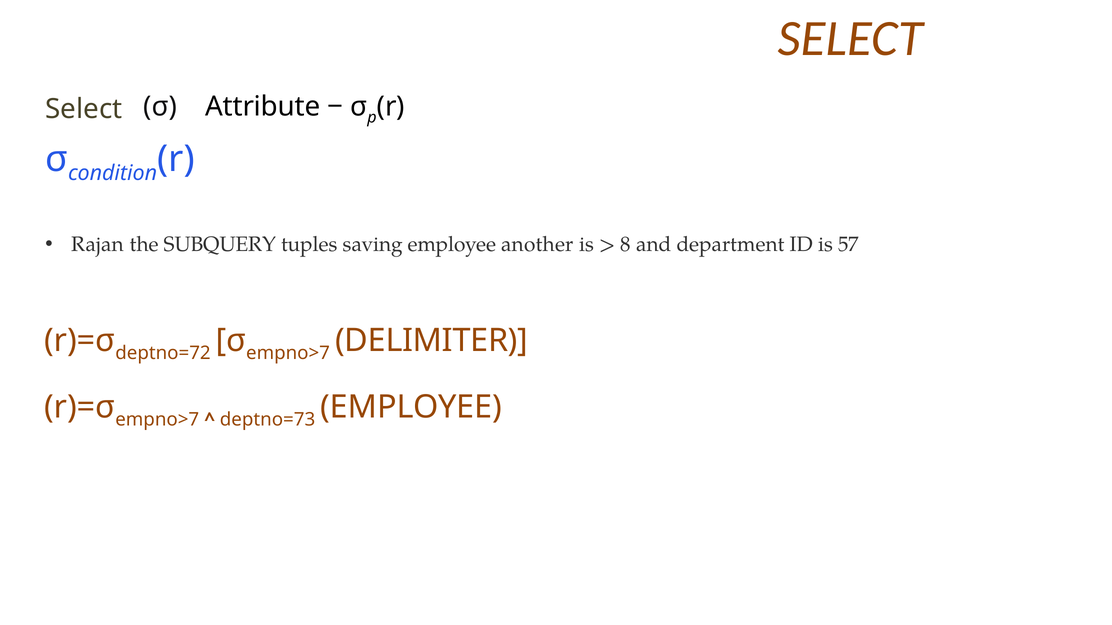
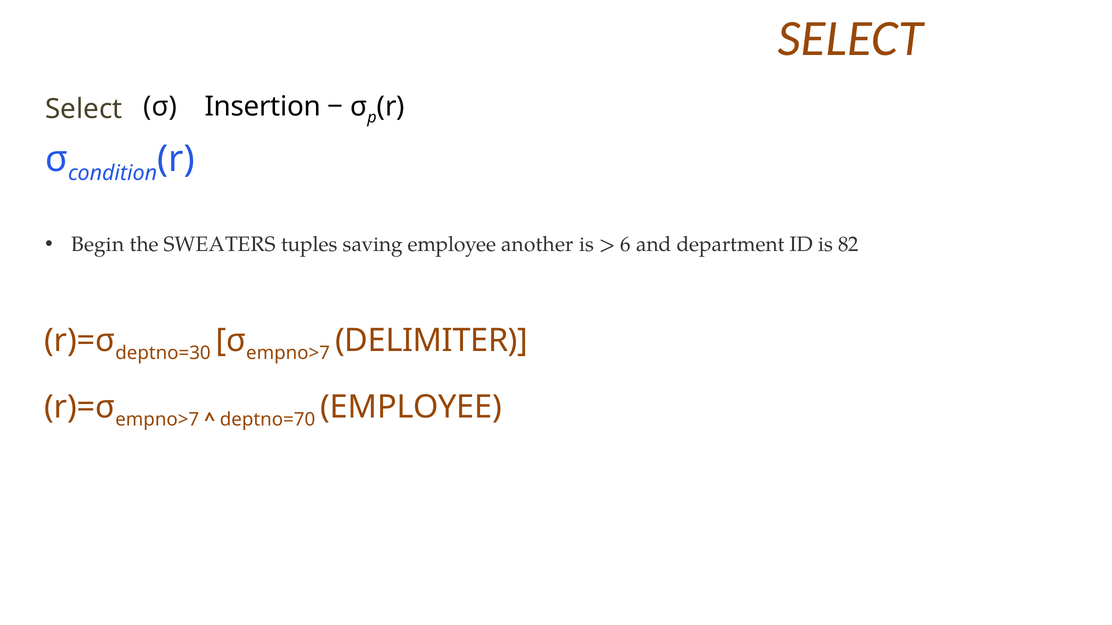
Attribute: Attribute -> Insertion
Rajan: Rajan -> Begin
SUBQUERY: SUBQUERY -> SWEATERS
8: 8 -> 6
57: 57 -> 82
deptno=72: deptno=72 -> deptno=30
deptno=73: deptno=73 -> deptno=70
